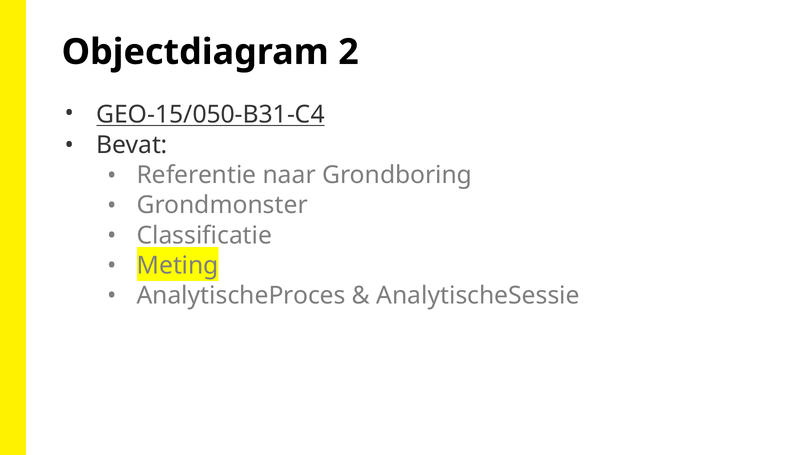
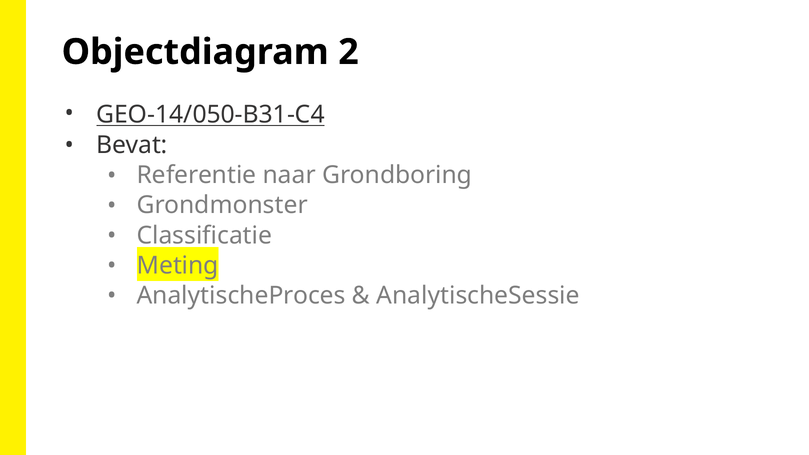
GEO-15/050-B31-C4: GEO-15/050-B31-C4 -> GEO-14/050-B31-C4
